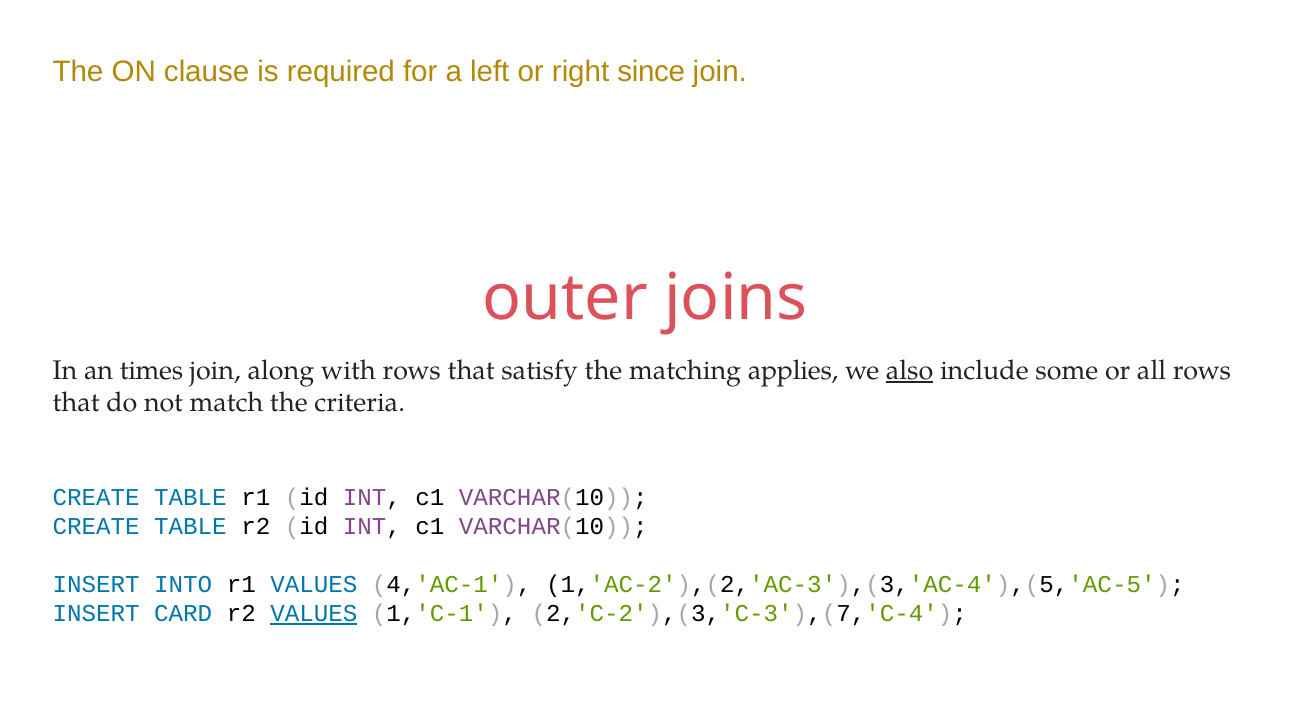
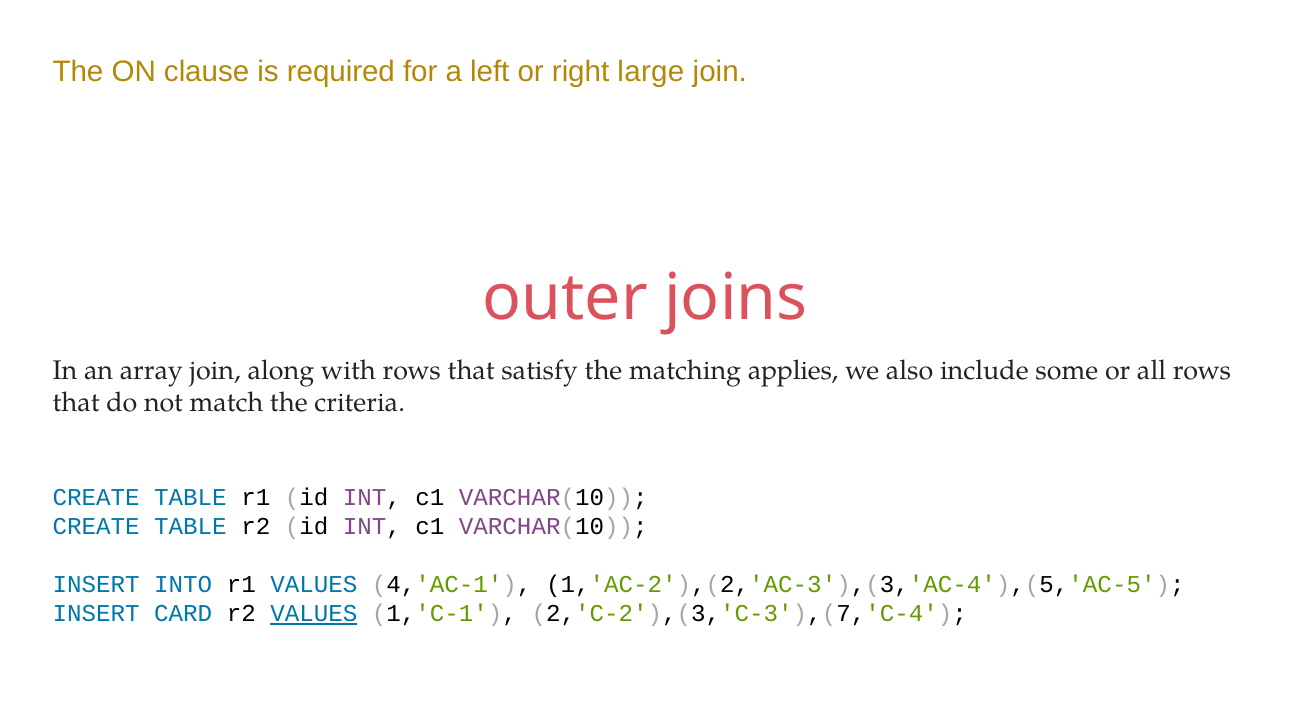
since: since -> large
times: times -> array
also underline: present -> none
